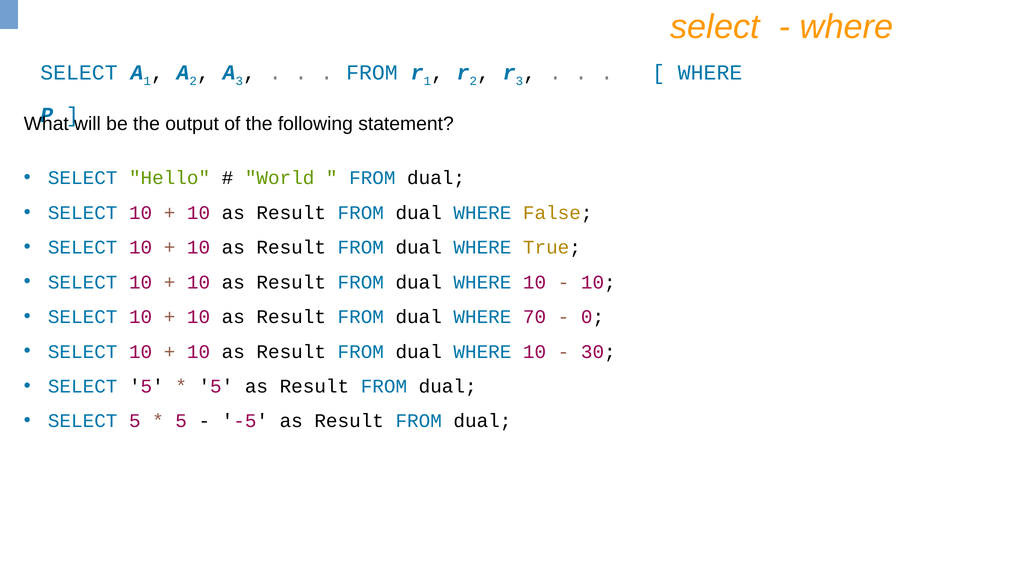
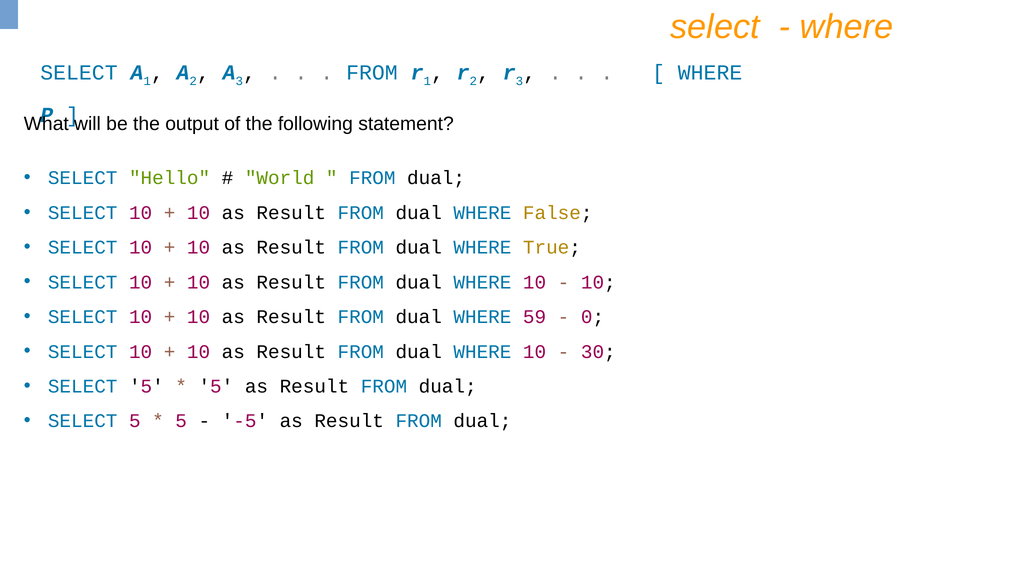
70: 70 -> 59
